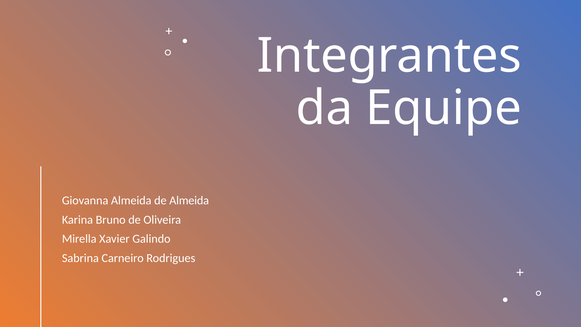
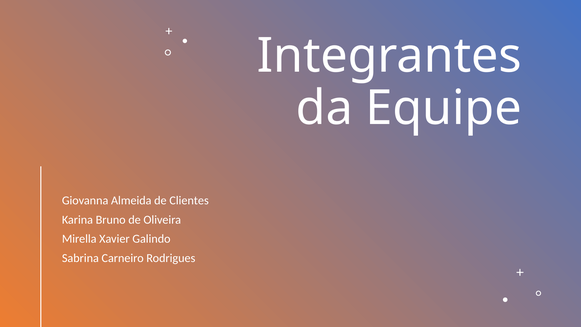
de Almeida: Almeida -> Clientes
